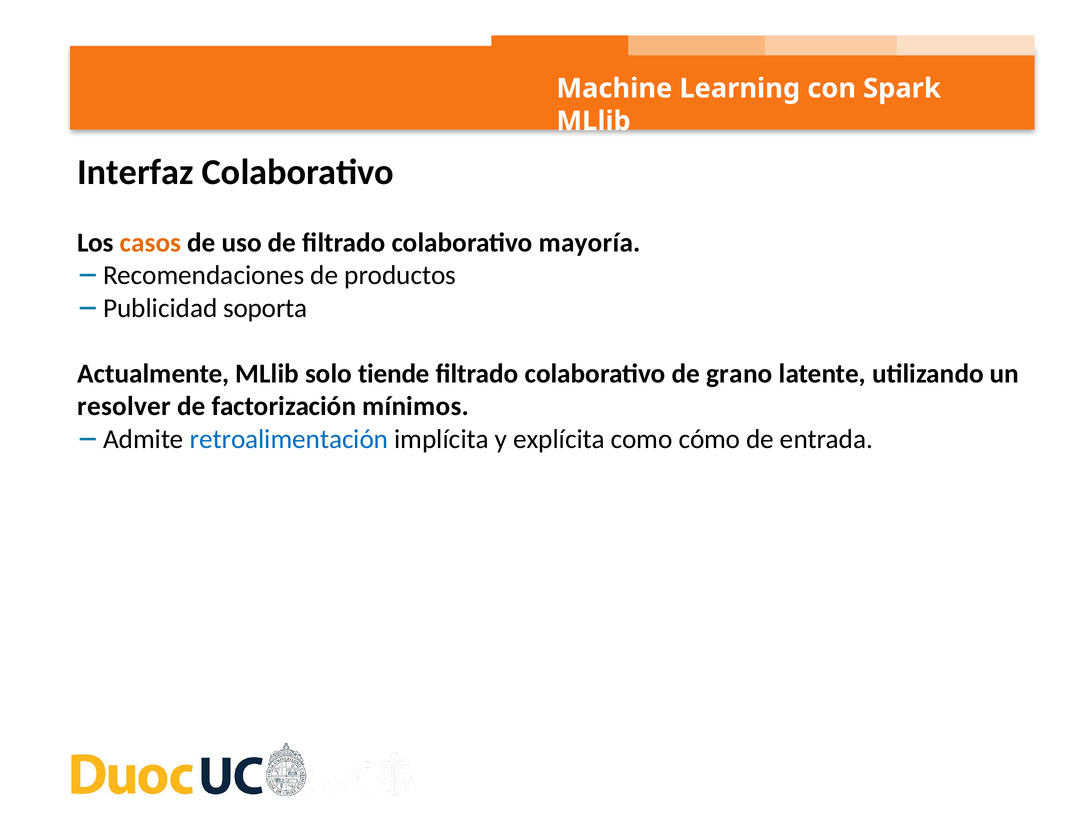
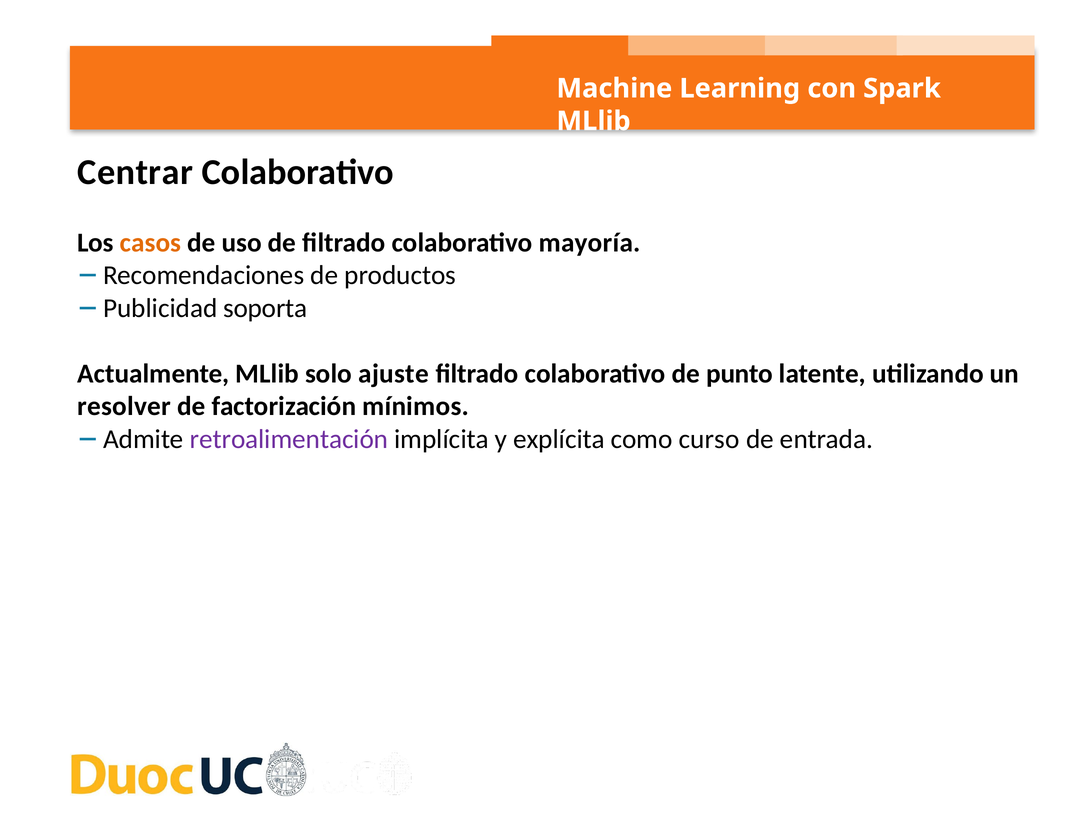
Interfaz: Interfaz -> Centrar
tiende: tiende -> ajuste
grano: grano -> punto
retroalimentación colour: blue -> purple
cómo: cómo -> curso
